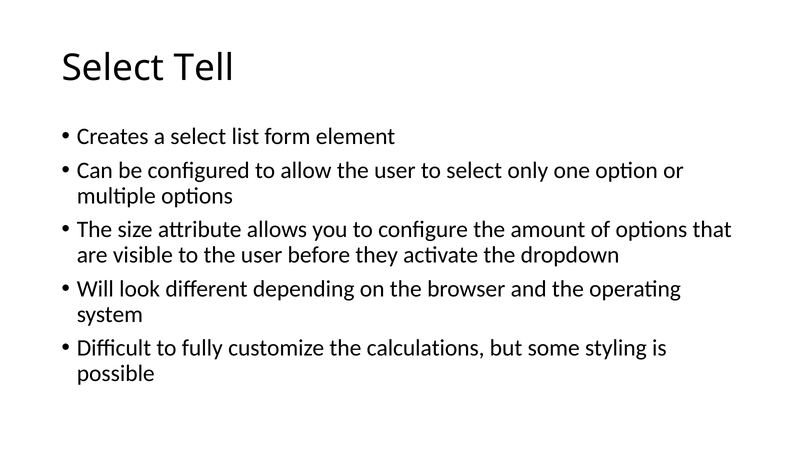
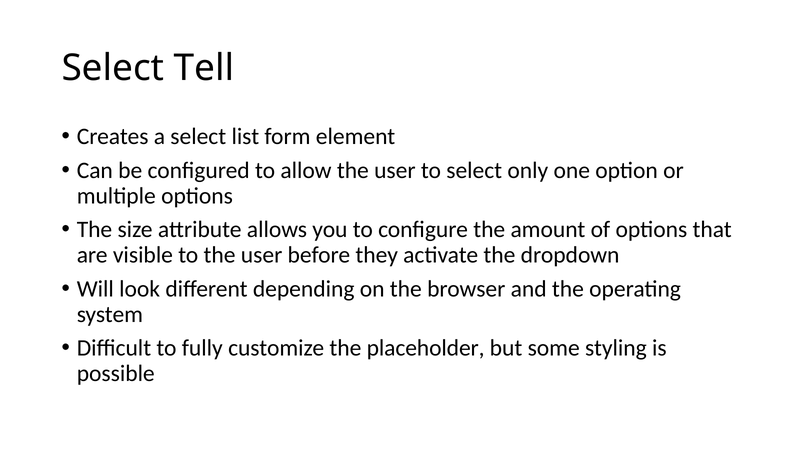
calculations: calculations -> placeholder
